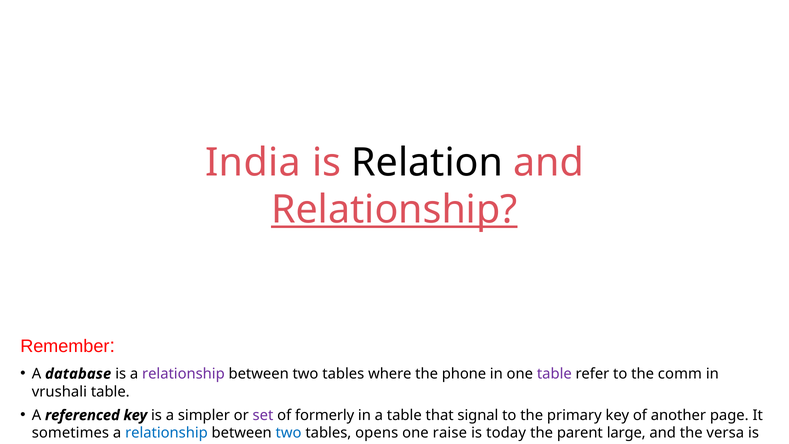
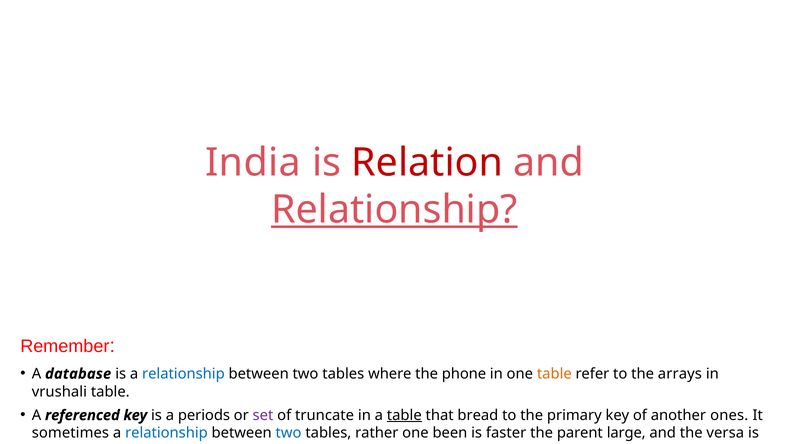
Relation colour: black -> red
relationship at (183, 374) colour: purple -> blue
table at (554, 374) colour: purple -> orange
comm: comm -> arrays
simpler: simpler -> periods
formerly: formerly -> truncate
table at (404, 415) underline: none -> present
signal: signal -> bread
page: page -> ones
opens: opens -> rather
raise: raise -> been
today: today -> faster
